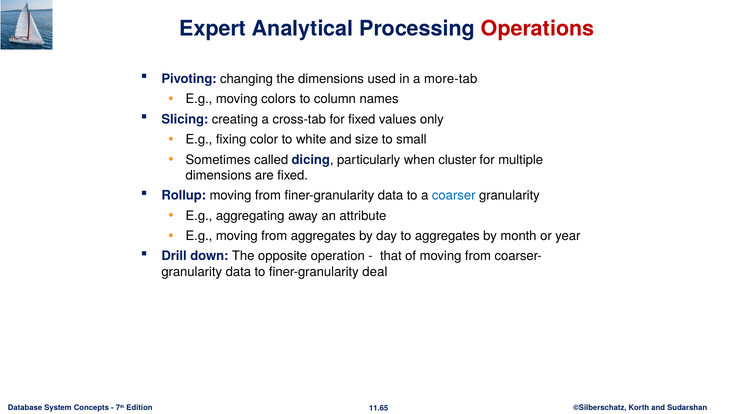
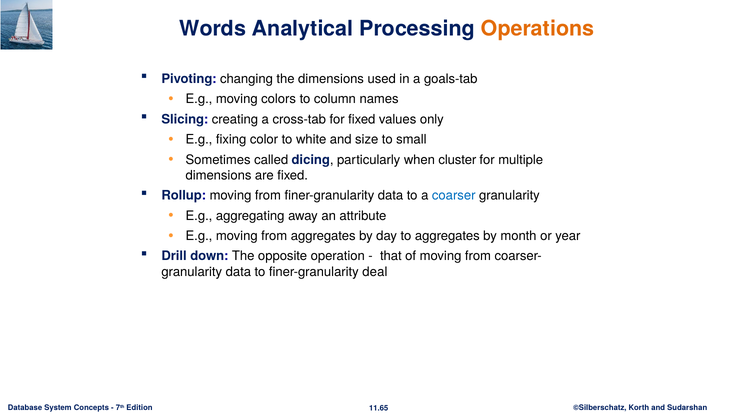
Expert: Expert -> Words
Operations colour: red -> orange
more-tab: more-tab -> goals-tab
